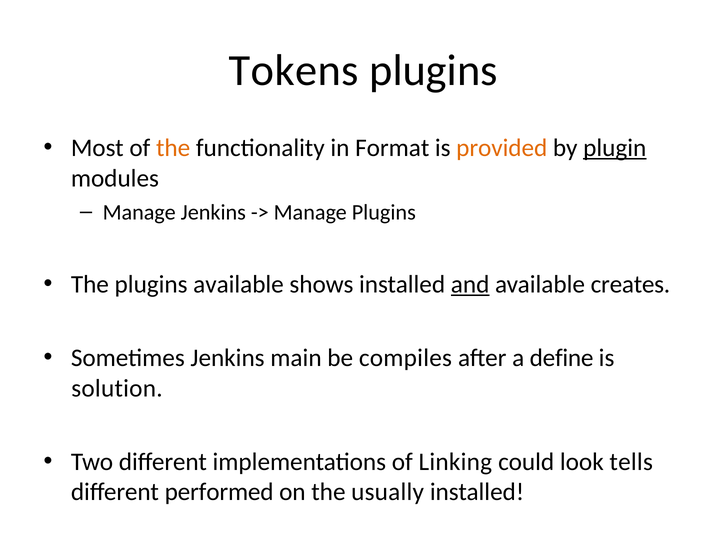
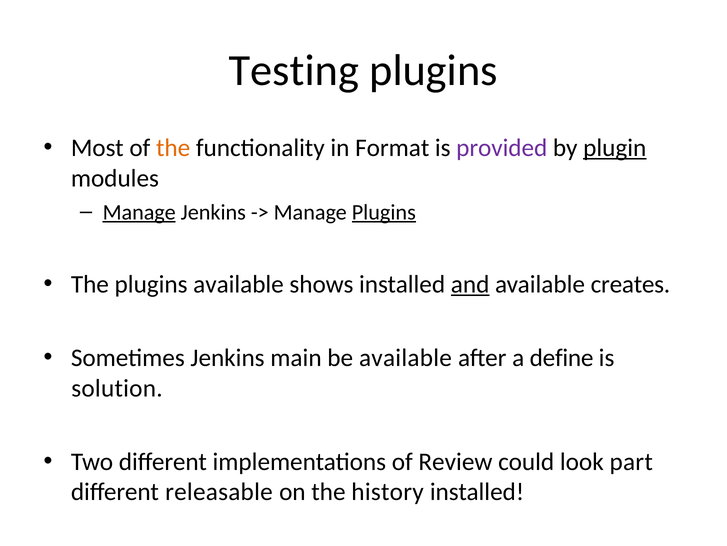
Tokens: Tokens -> Testing
provided colour: orange -> purple
Manage at (139, 212) underline: none -> present
Plugins at (384, 212) underline: none -> present
be compiles: compiles -> available
Linking: Linking -> Review
tells: tells -> part
performed: performed -> releasable
usually: usually -> history
